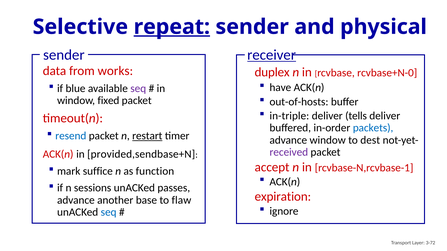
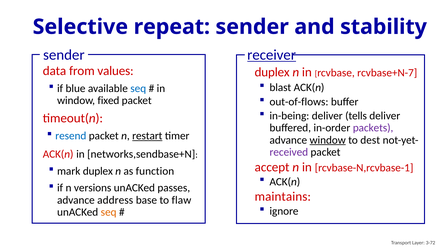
repeat underline: present -> none
physical: physical -> stability
works: works -> values
rcvbase+N-0: rcvbase+N-0 -> rcvbase+N-7
have: have -> blast
seq at (138, 89) colour: purple -> blue
out-of-hosts: out-of-hosts -> out-of-flows
in-triple: in-triple -> in-being
packets colour: blue -> purple
window at (328, 140) underline: none -> present
provided,sendbase+N: provided,sendbase+N -> networks,sendbase+N
mark suffice: suffice -> duplex
sessions: sessions -> versions
expiration: expiration -> maintains
another: another -> address
seq at (109, 212) colour: blue -> orange
